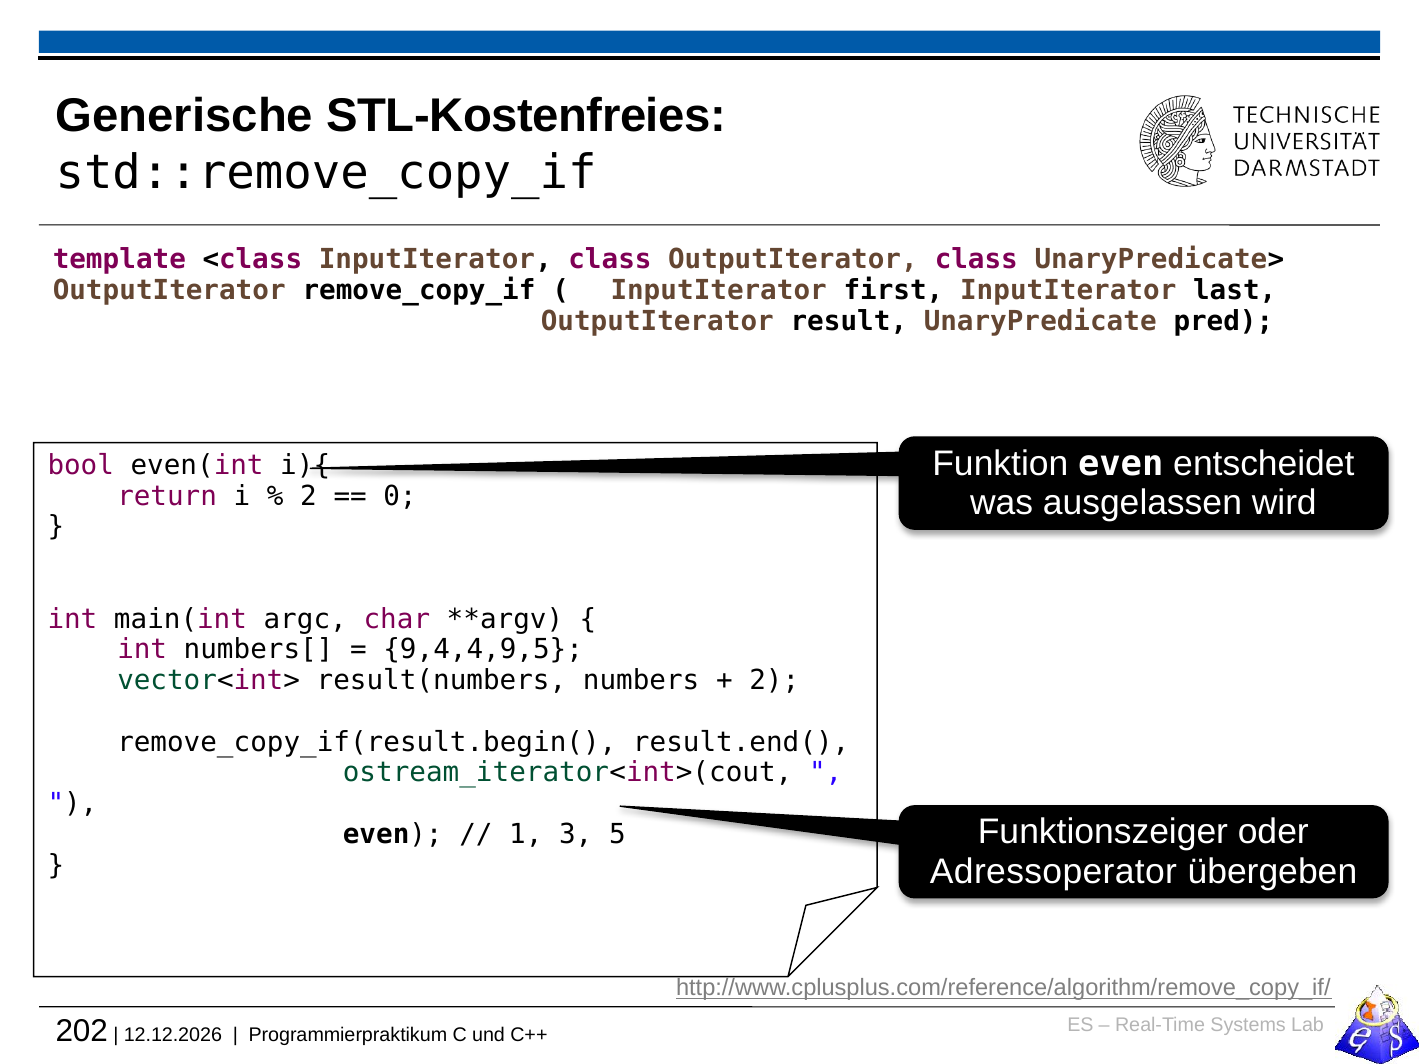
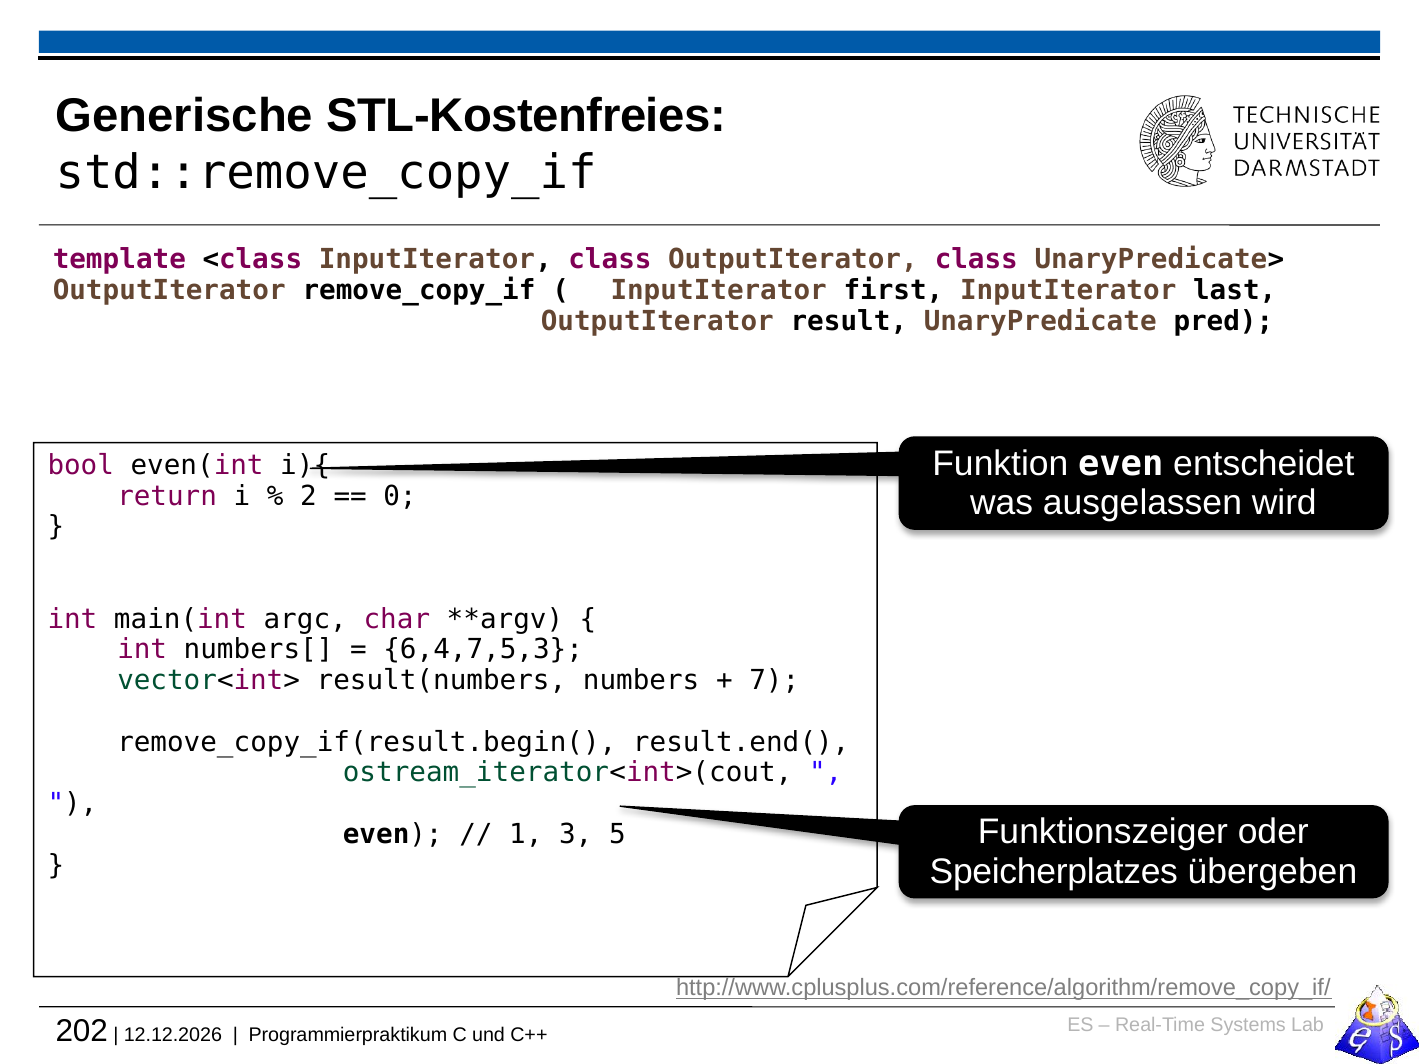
9,4,4,9,5: 9,4,4,9,5 -> 6,4,7,5,3
2 at (774, 681): 2 -> 7
Adressoperator: Adressoperator -> Speicherplatzes
